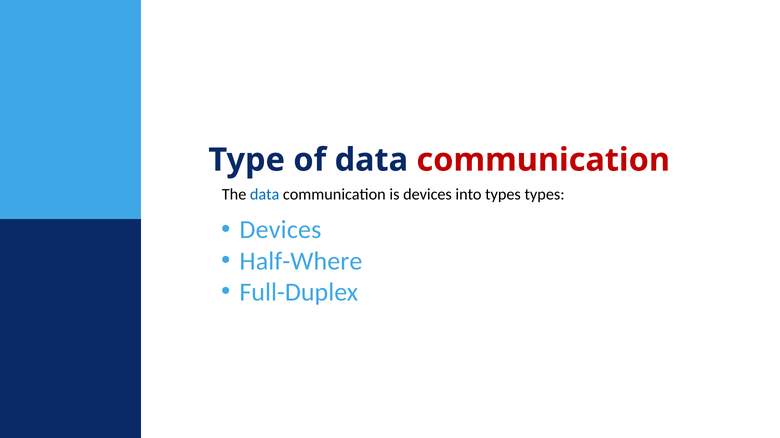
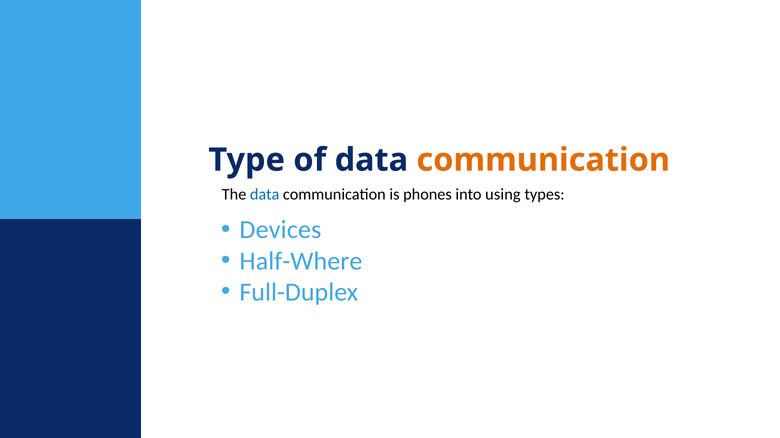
communication at (543, 160) colour: red -> orange
is devices: devices -> phones
into types: types -> using
